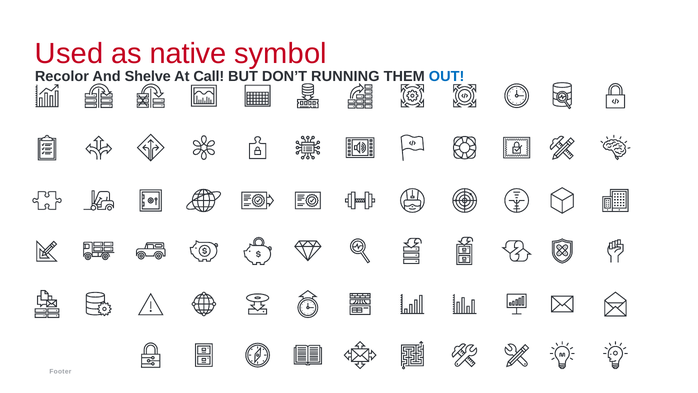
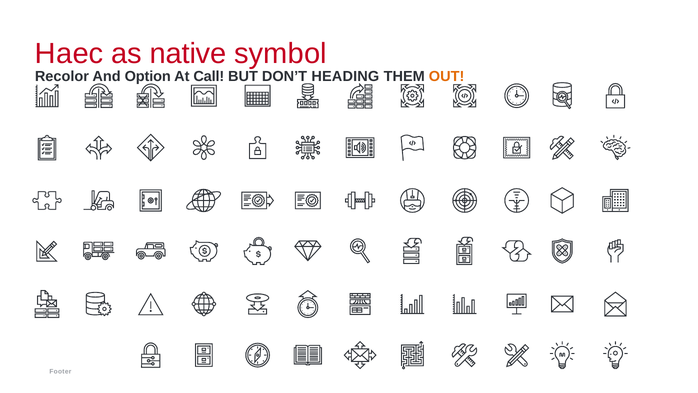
Used: Used -> Haec
Shelve: Shelve -> Option
RUNNING: RUNNING -> HEADING
OUT colour: blue -> orange
